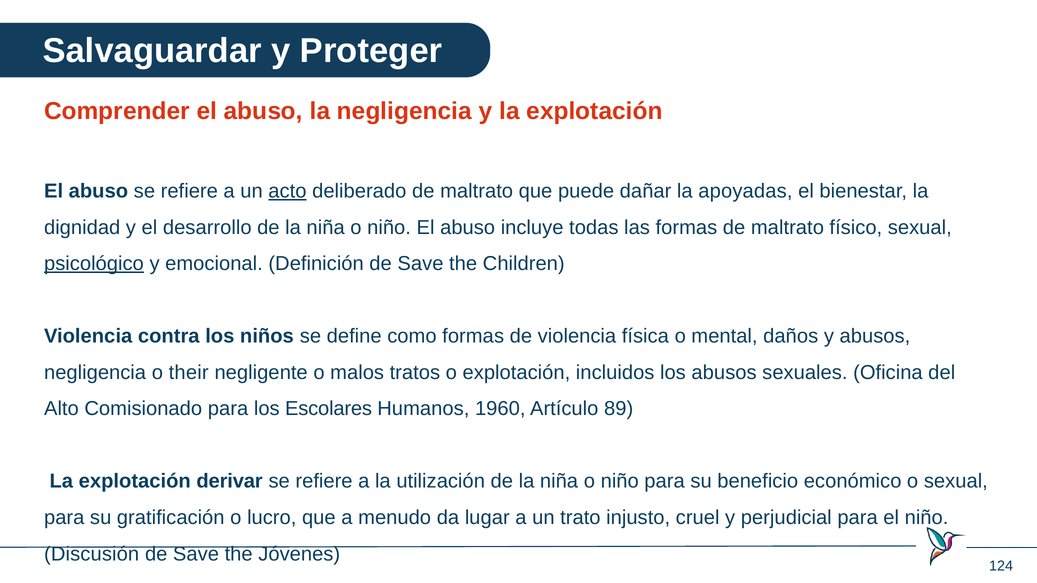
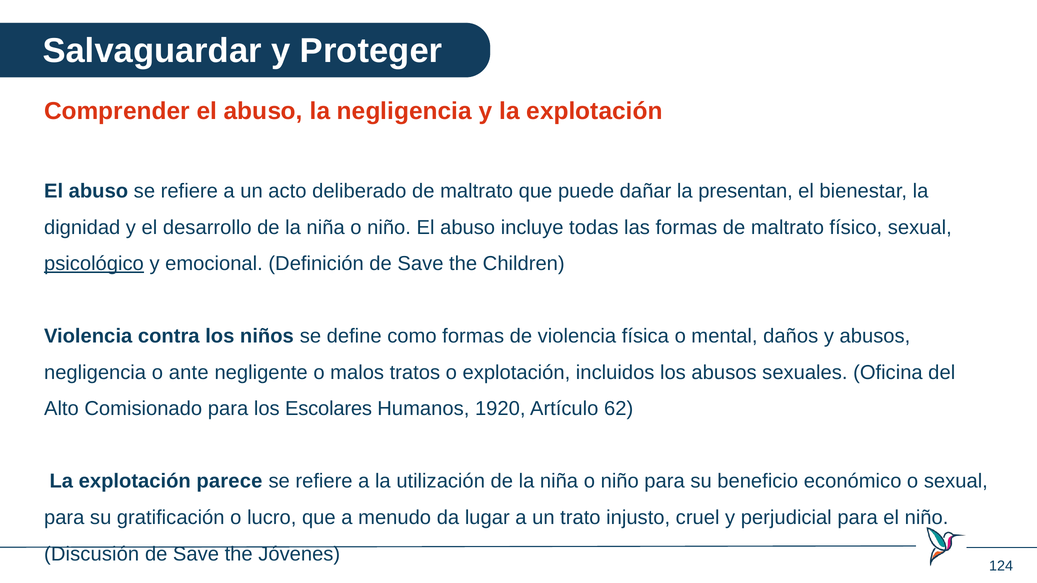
acto underline: present -> none
apoyadas: apoyadas -> presentan
their: their -> ante
1960: 1960 -> 1920
89: 89 -> 62
derivar: derivar -> parece
